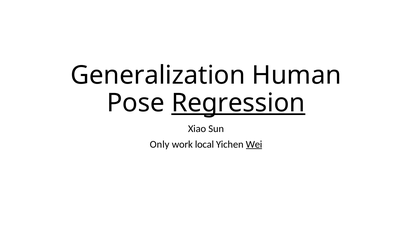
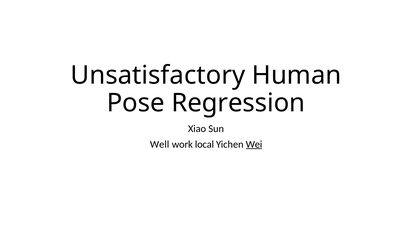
Generalization: Generalization -> Unsatisfactory
Regression underline: present -> none
Only: Only -> Well
